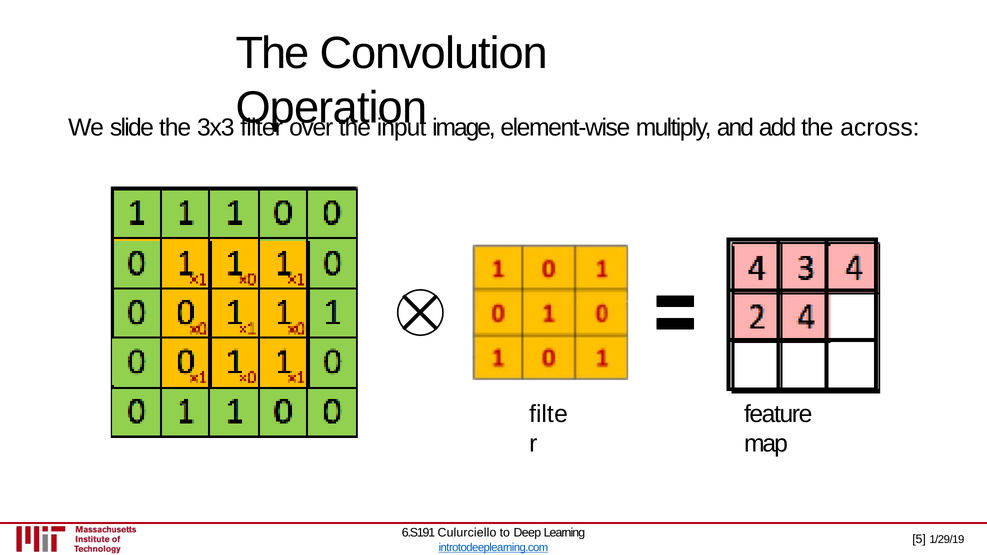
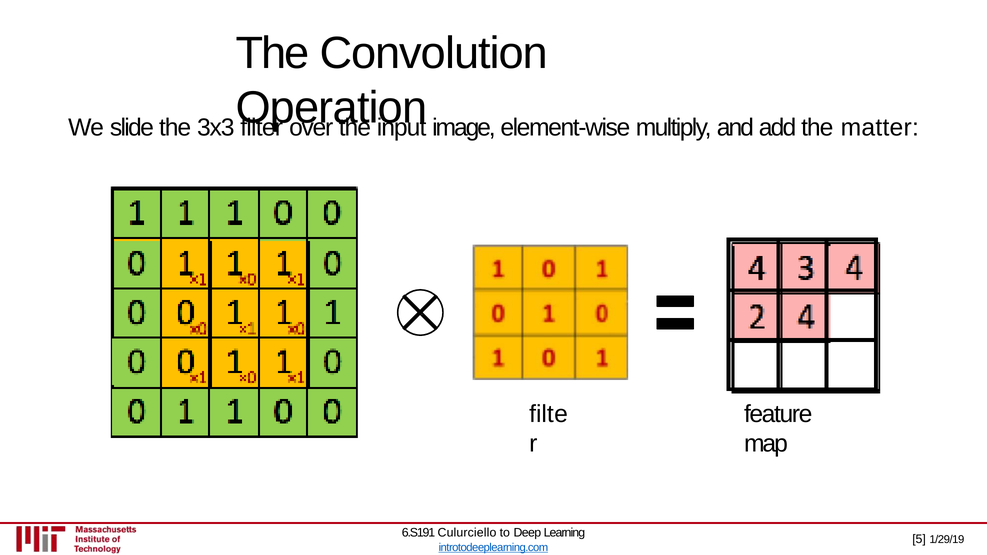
across: across -> matter
